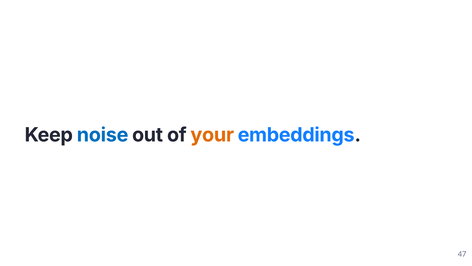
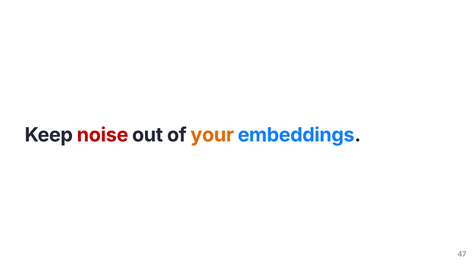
noise colour: blue -> red
